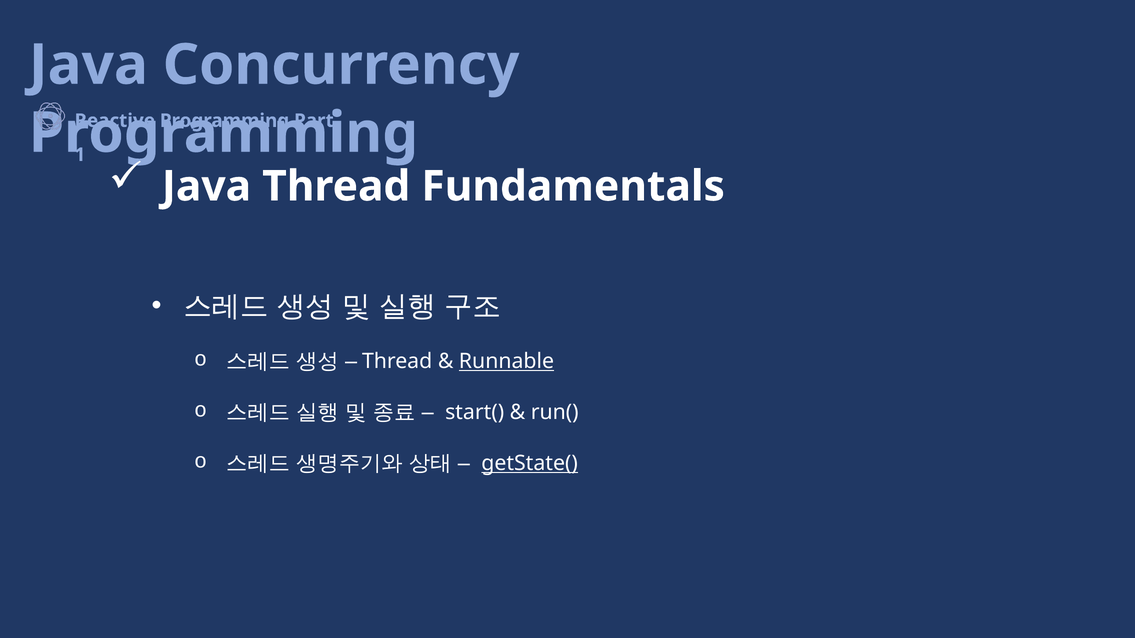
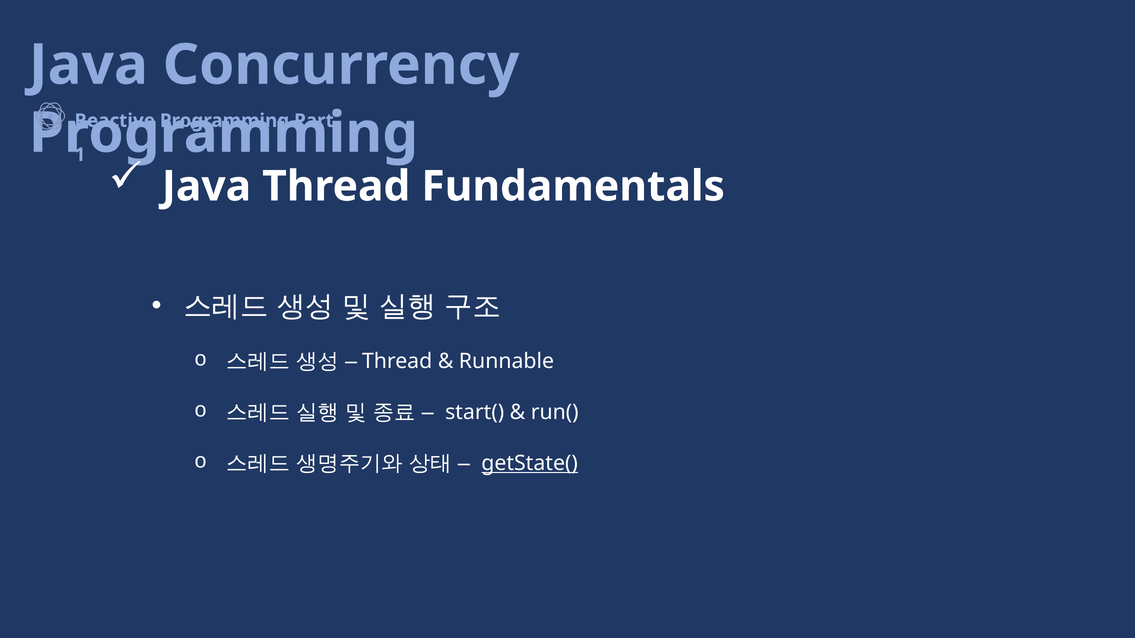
Runnable underline: present -> none
